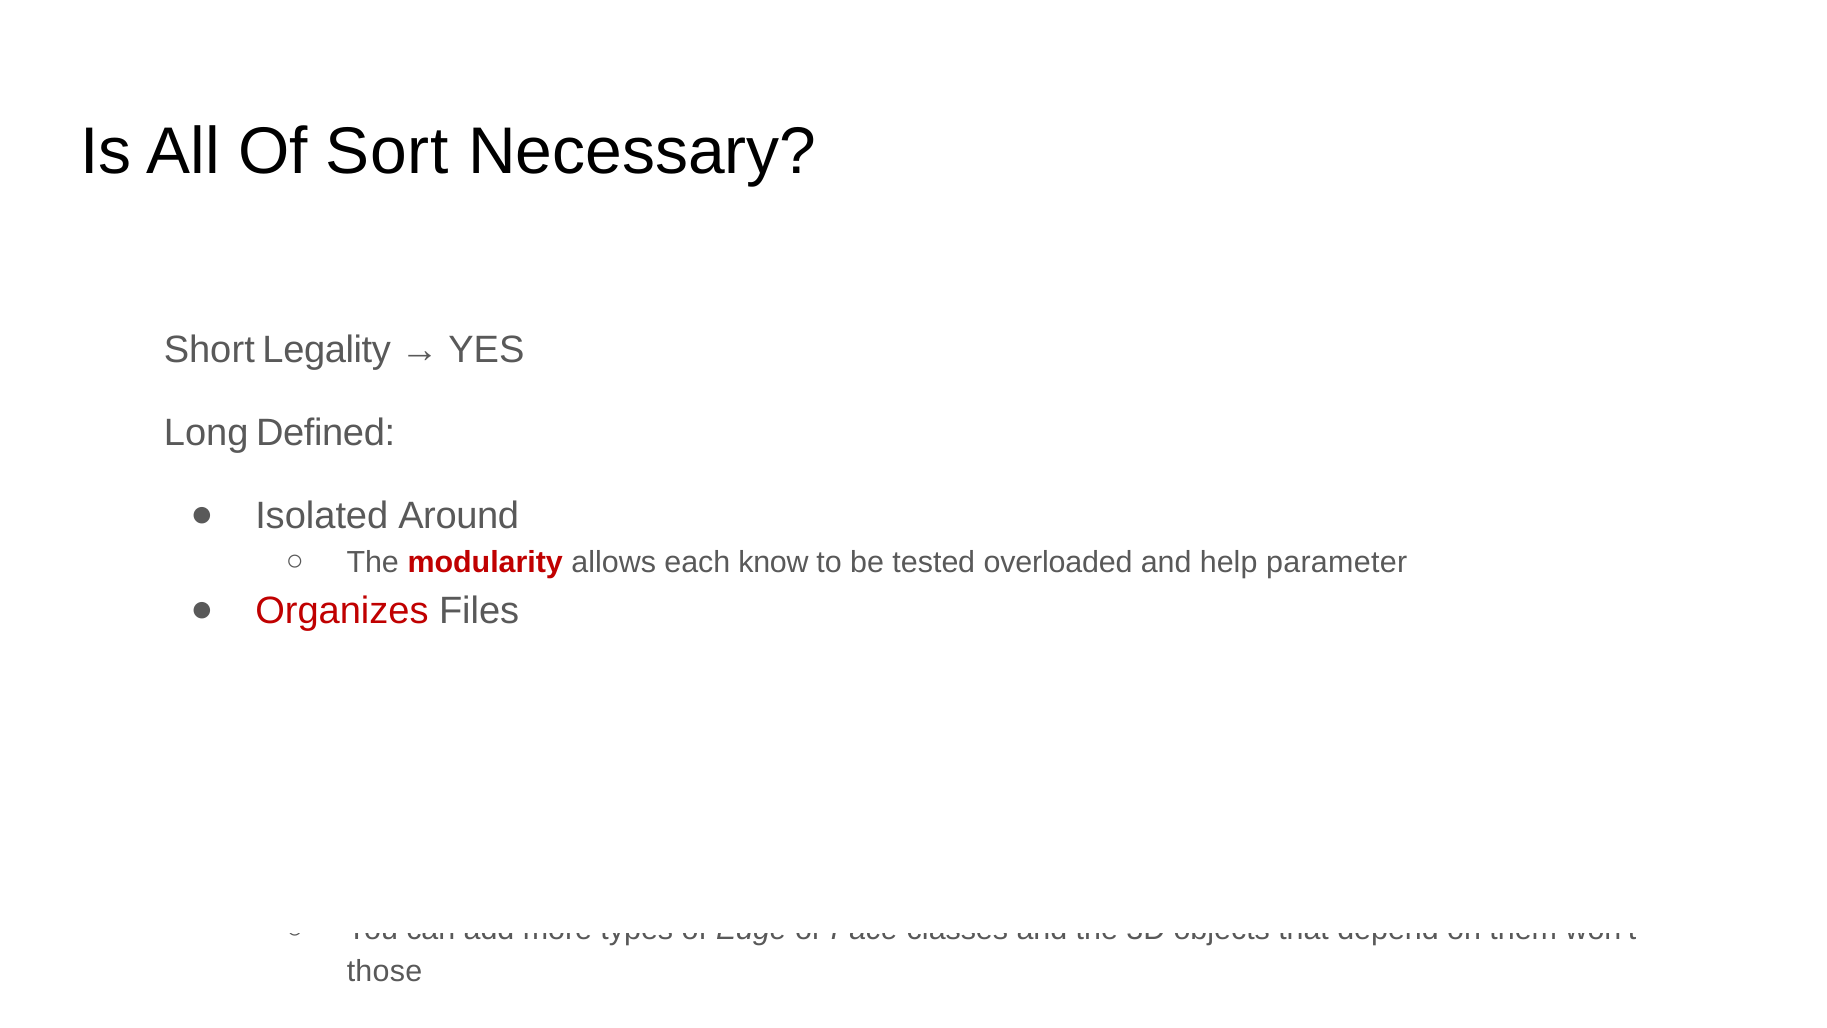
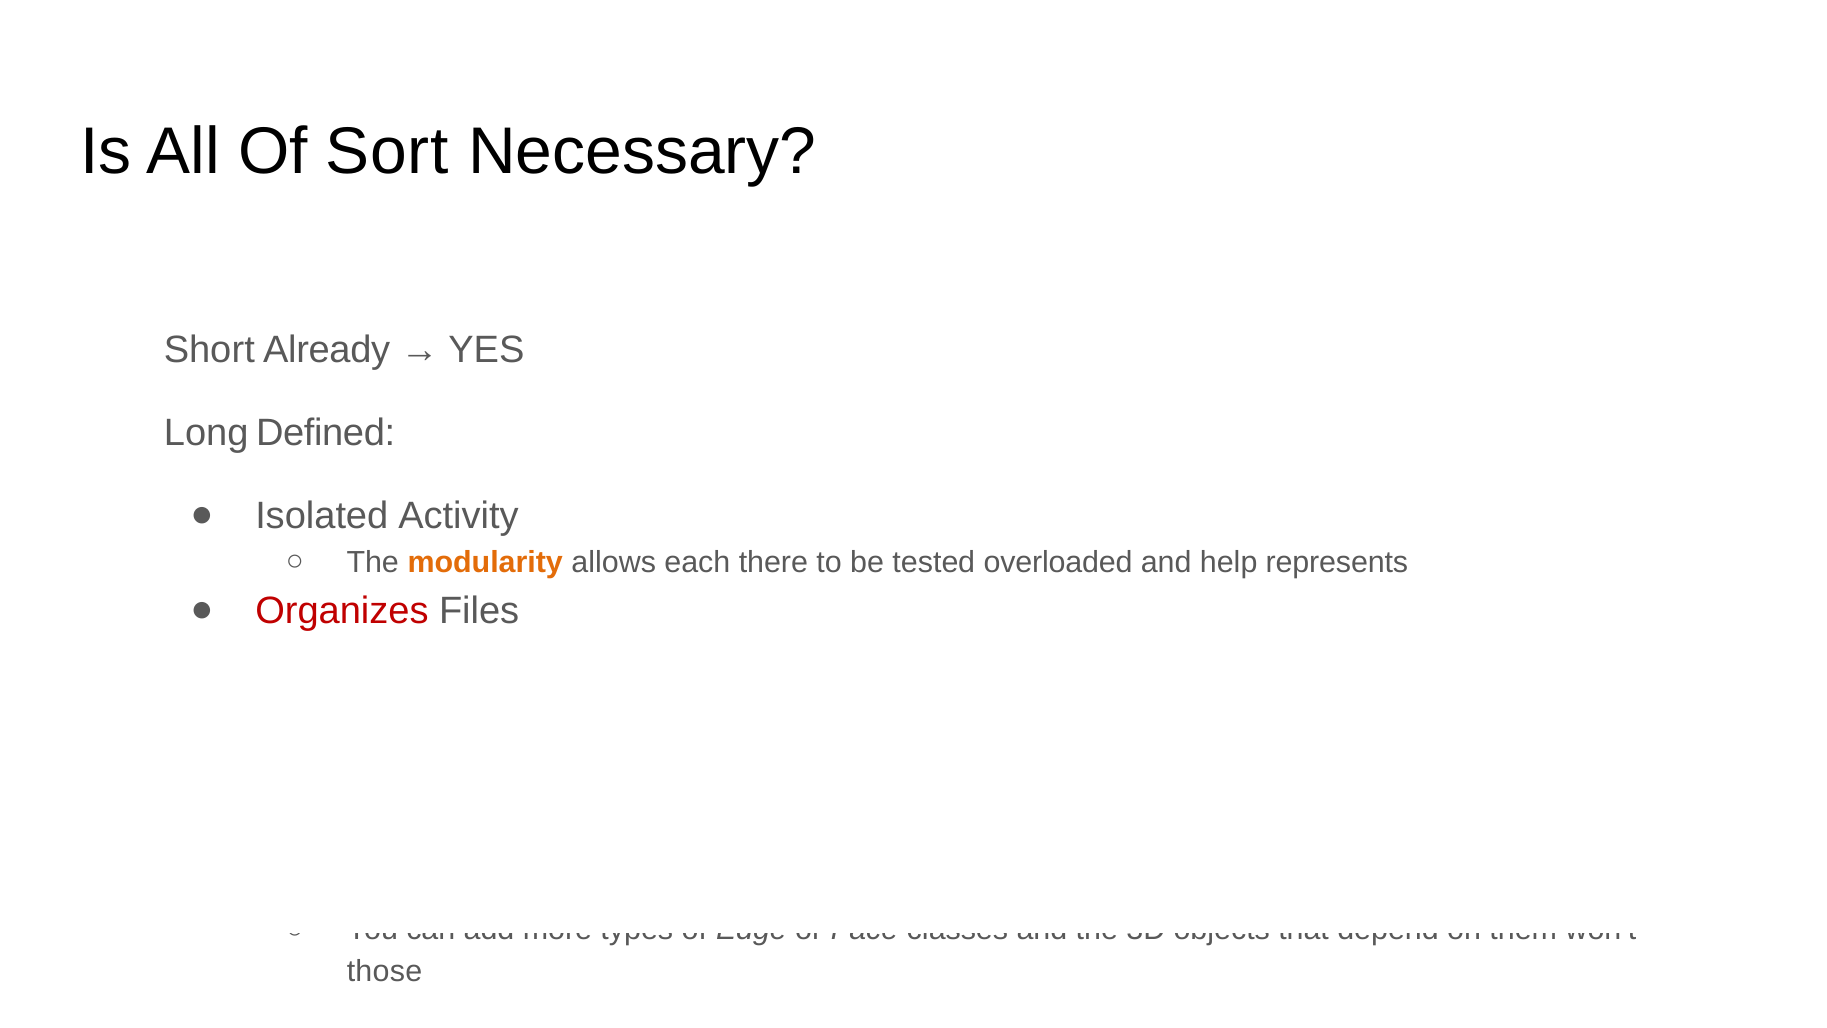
Legality: Legality -> Already
Around: Around -> Activity
modularity colour: red -> orange
know: know -> there
parameter: parameter -> represents
